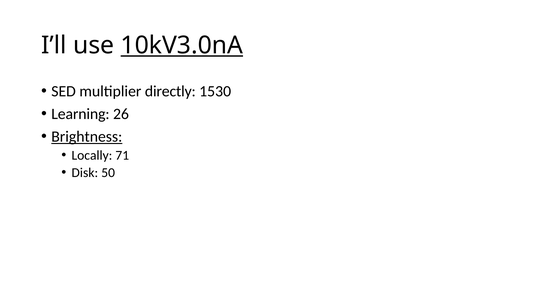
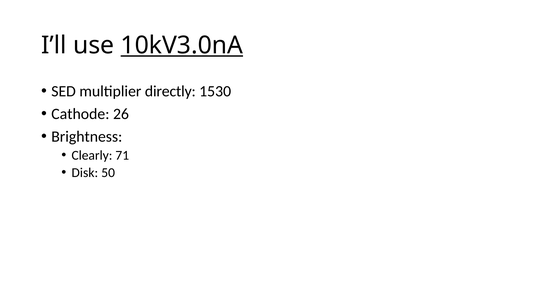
Learning: Learning -> Cathode
Brightness underline: present -> none
Locally: Locally -> Clearly
